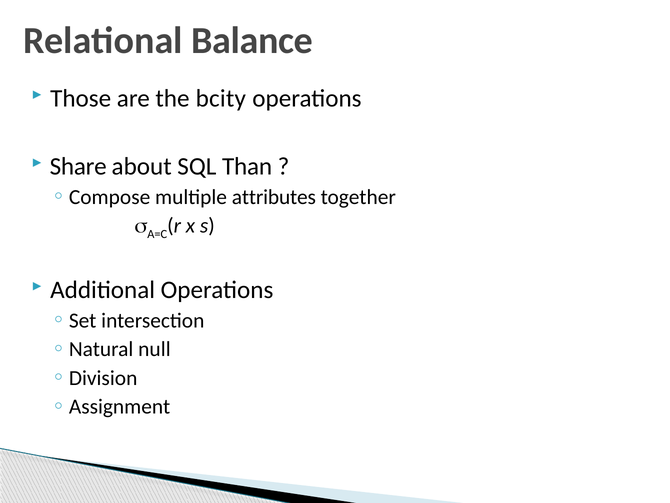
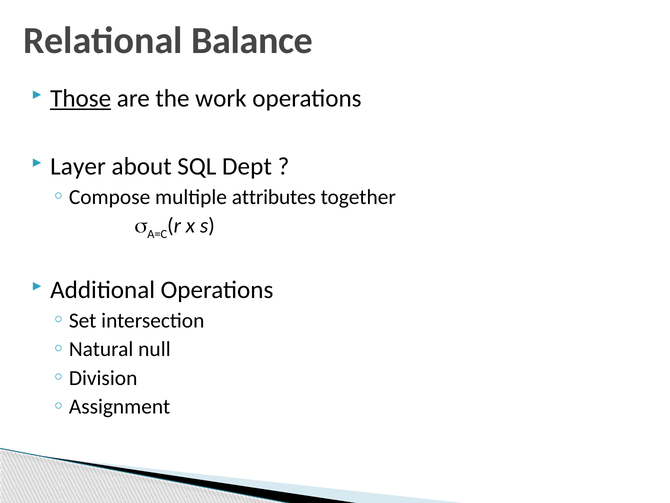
Those underline: none -> present
bcity: bcity -> work
Share: Share -> Layer
Than: Than -> Dept
